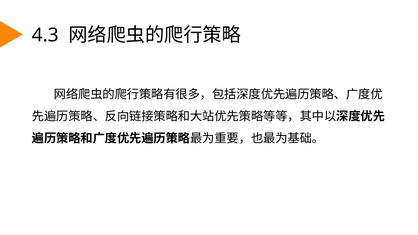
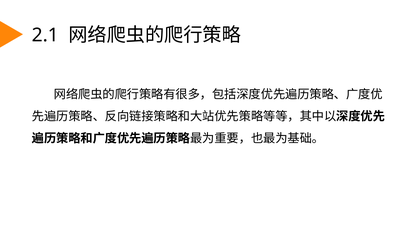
4.3: 4.3 -> 2.1
